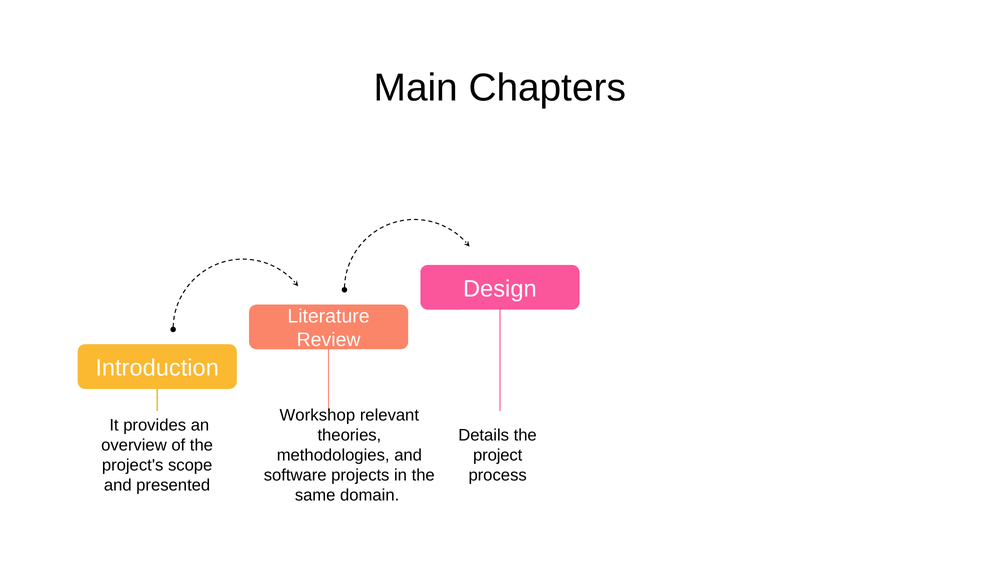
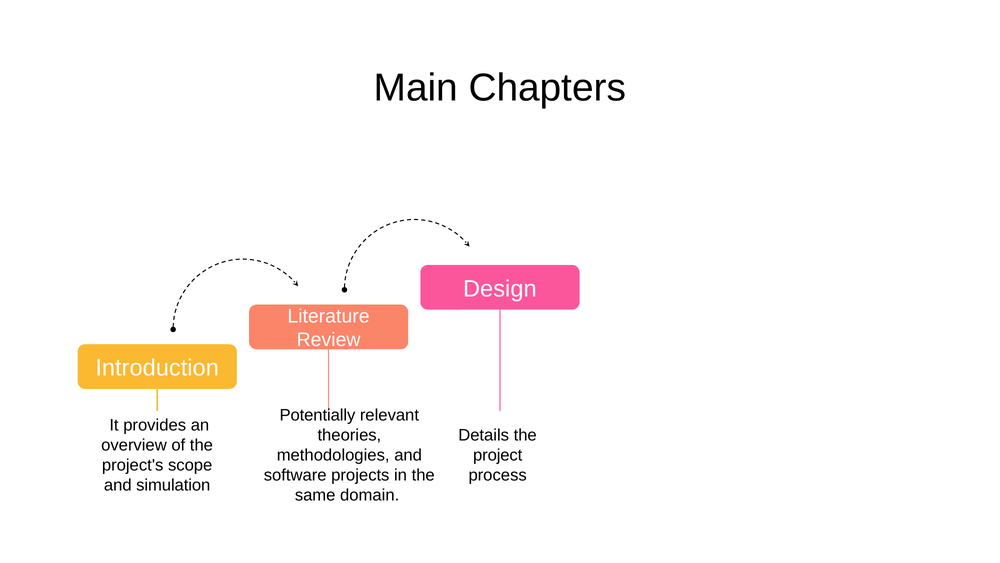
Workshop: Workshop -> Potentially
presented: presented -> simulation
